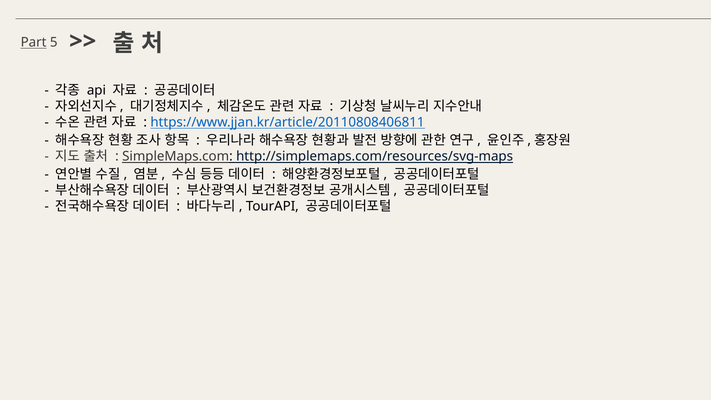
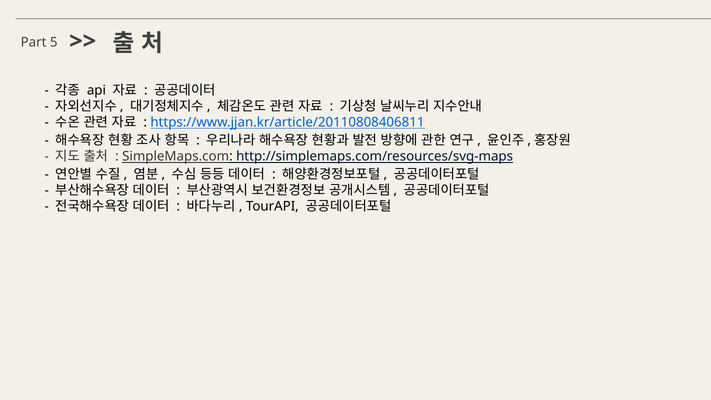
Part underline: present -> none
